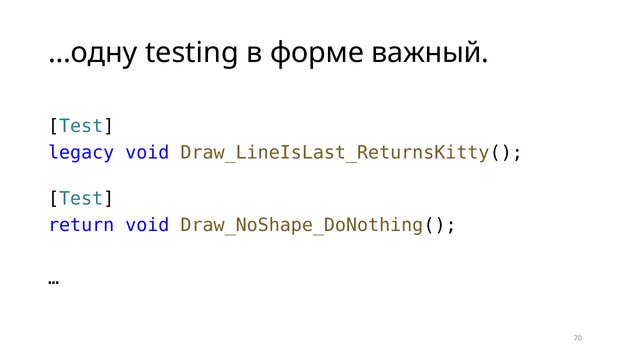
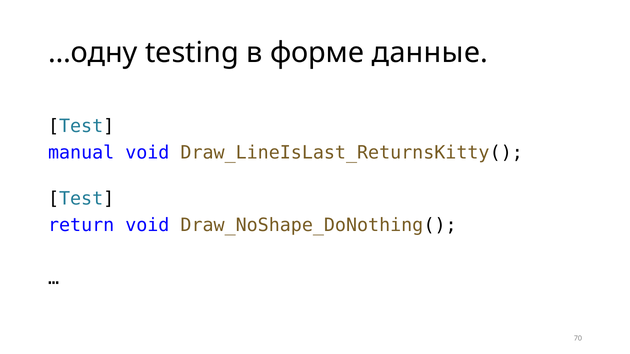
важный: важный -> данные
legacy: legacy -> manual
